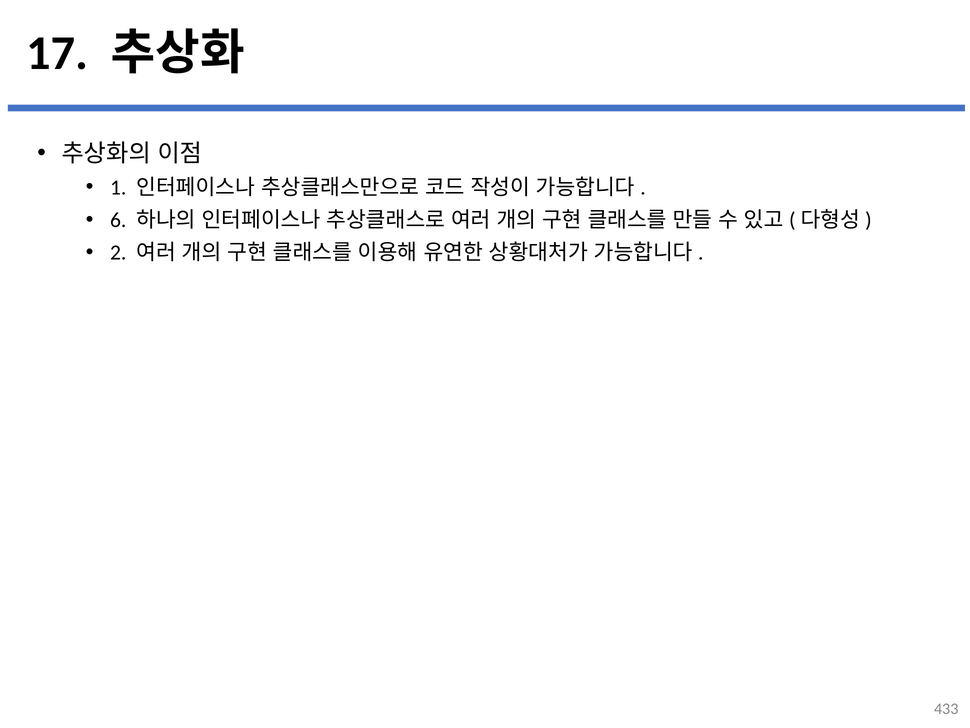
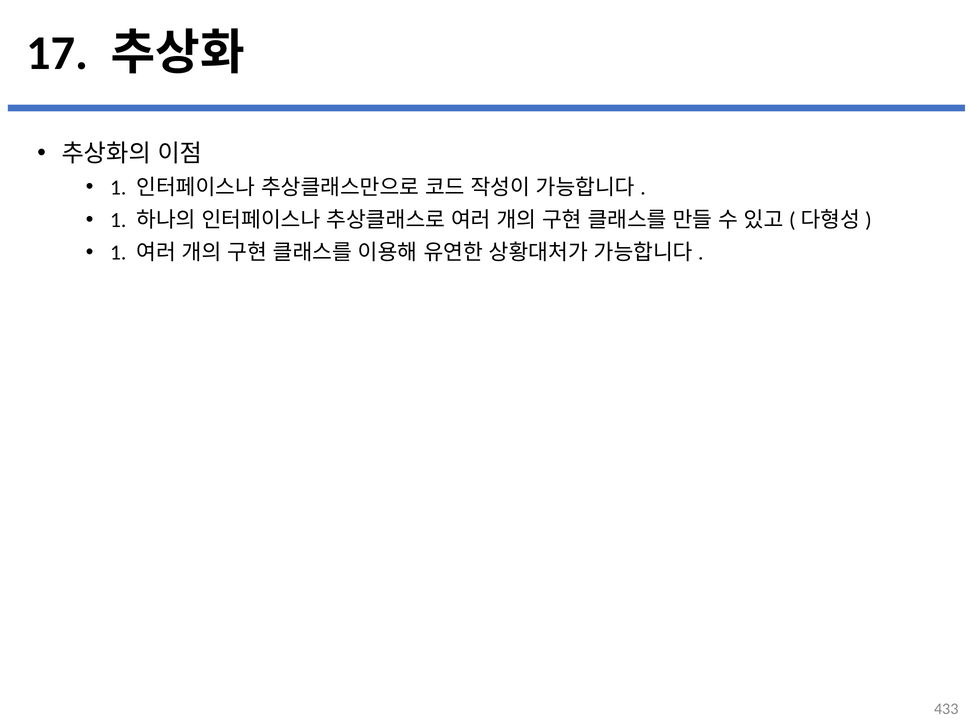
6 at (118, 220): 6 -> 1
2 at (118, 253): 2 -> 1
